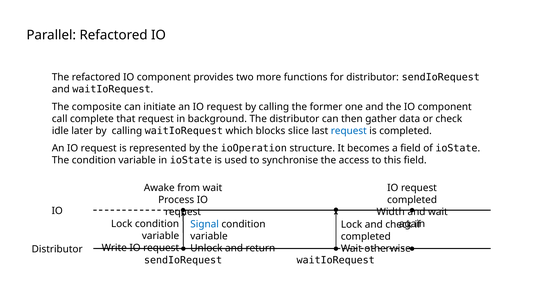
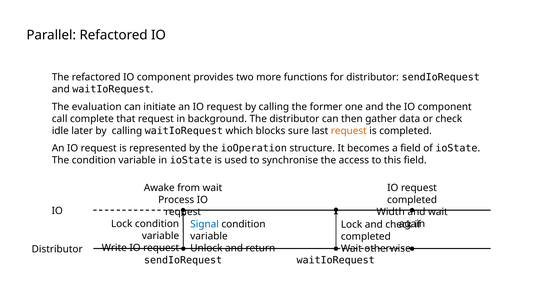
composite: composite -> evaluation
slice: slice -> sure
request at (349, 131) colour: blue -> orange
